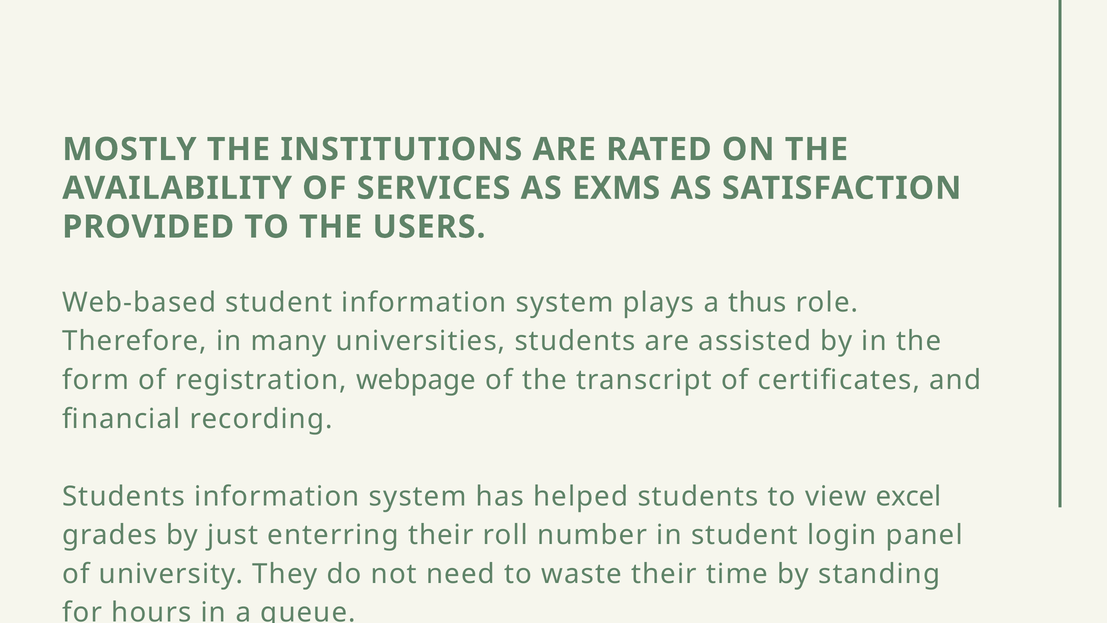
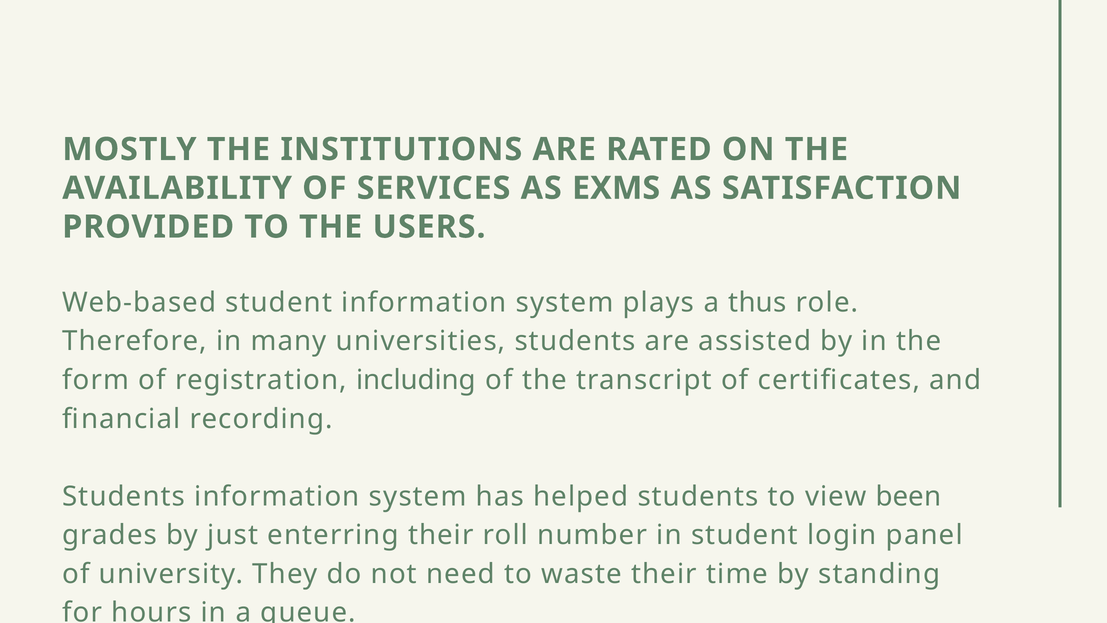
webpage: webpage -> including
excel: excel -> been
